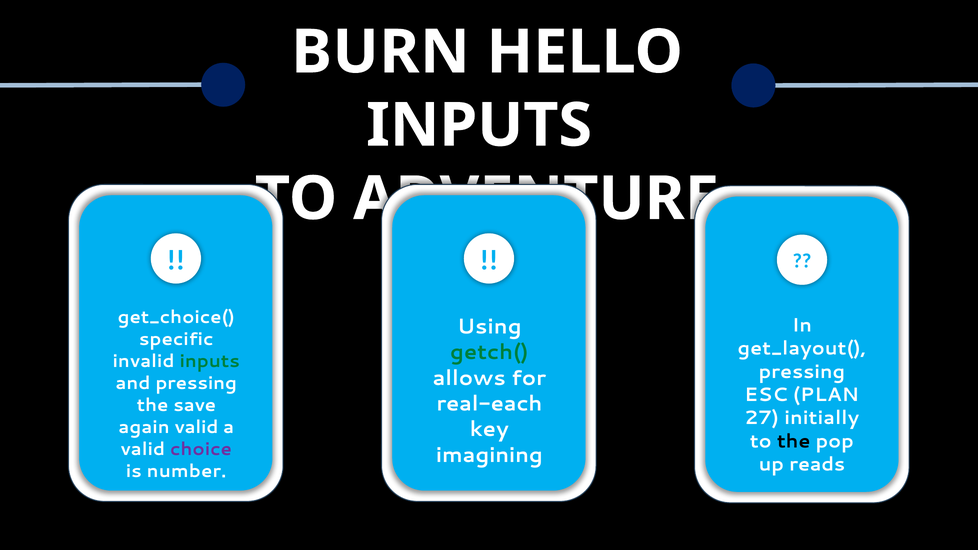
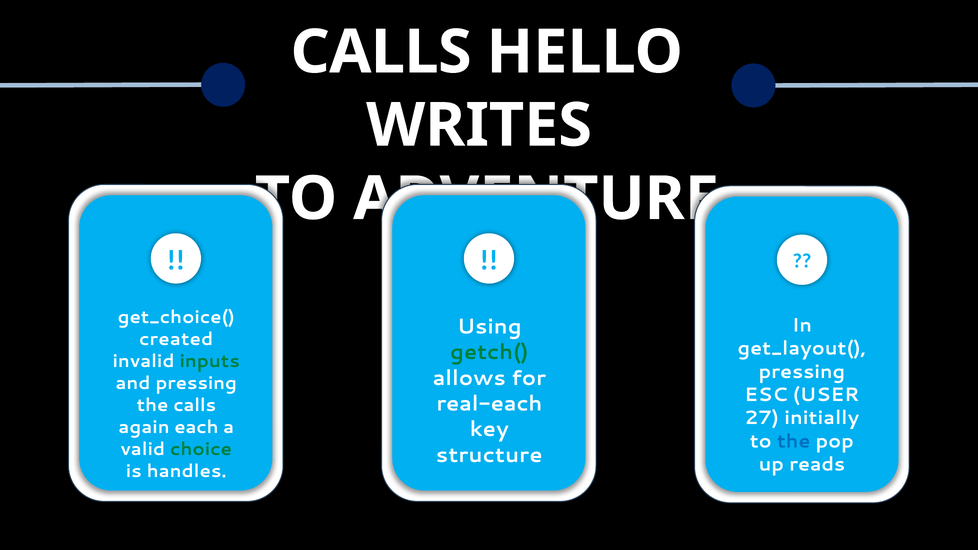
BURN at (380, 52): BURN -> CALLS
INPUTS at (479, 126): INPUTS -> WRITES
specific: specific -> created
PLAN: PLAN -> USER
the save: save -> calls
again valid: valid -> each
the at (794, 441) colour: black -> blue
choice colour: purple -> green
imagining: imagining -> structure
number: number -> handles
